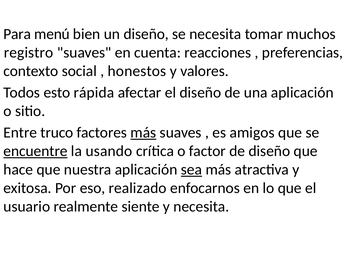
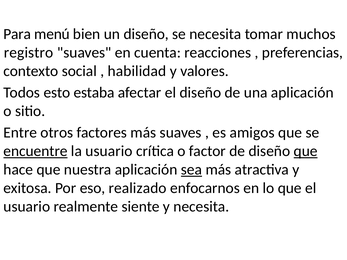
honestos: honestos -> habilidad
rápida: rápida -> estaba
truco: truco -> otros
más at (143, 133) underline: present -> none
la usando: usando -> usuario
que at (306, 151) underline: none -> present
